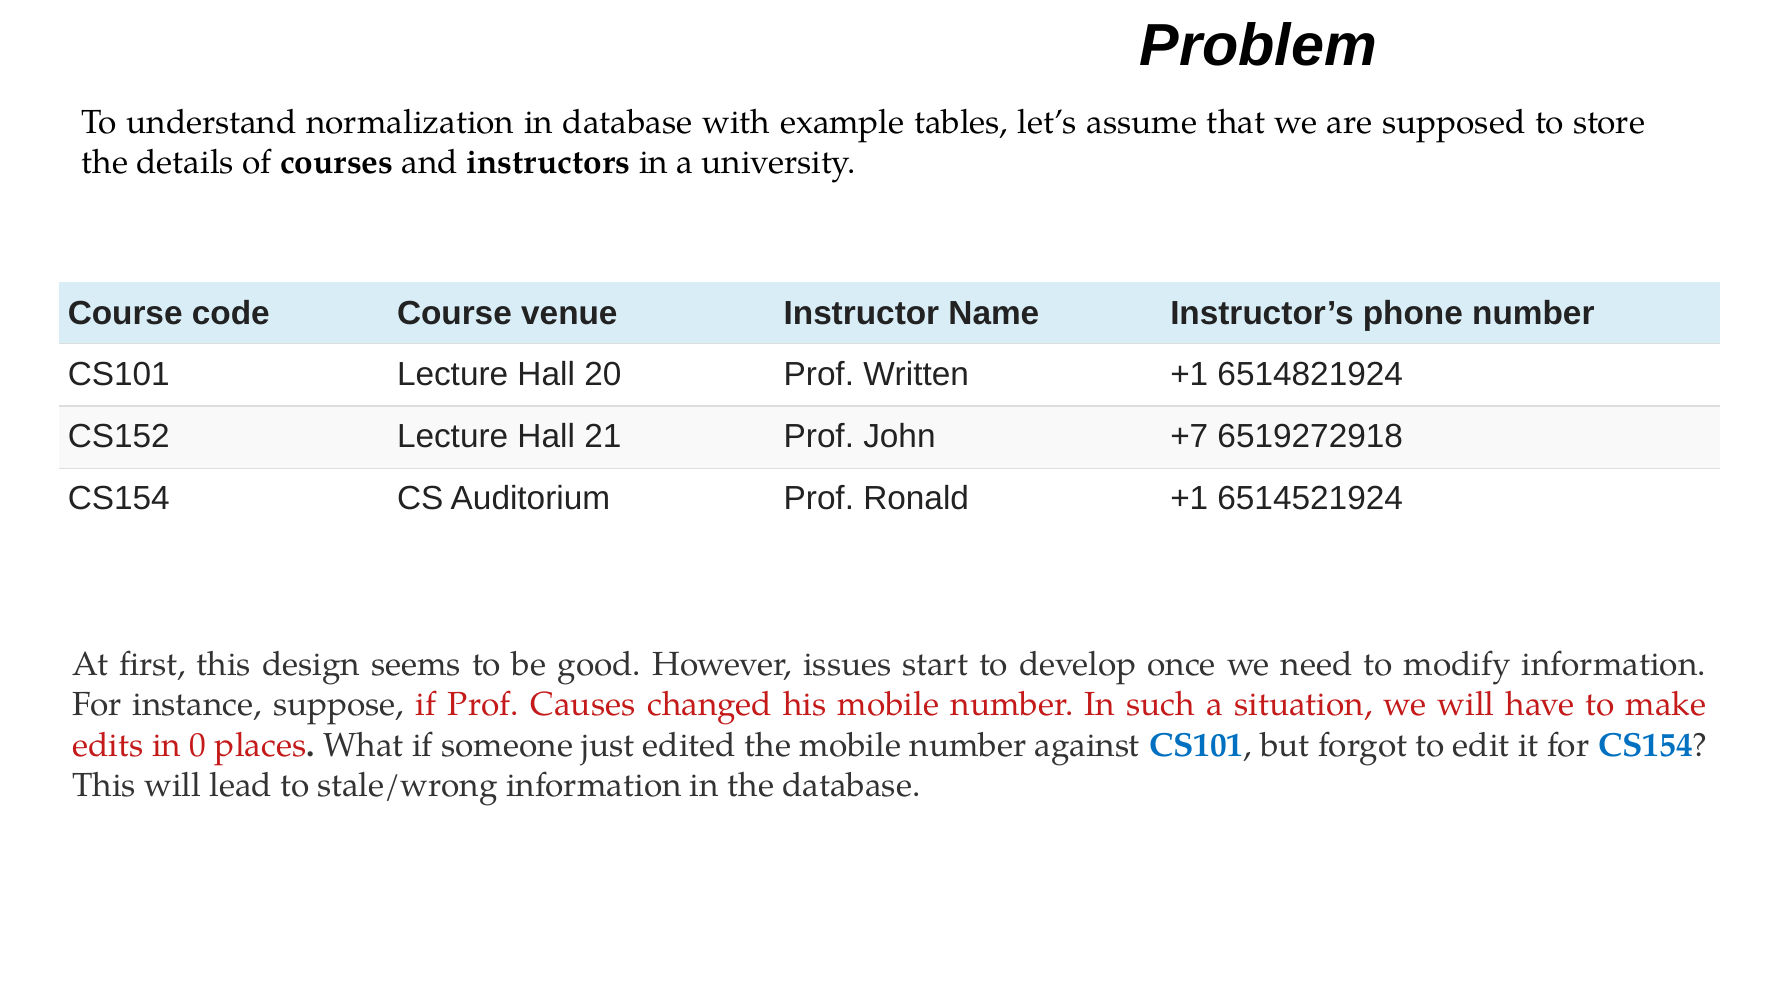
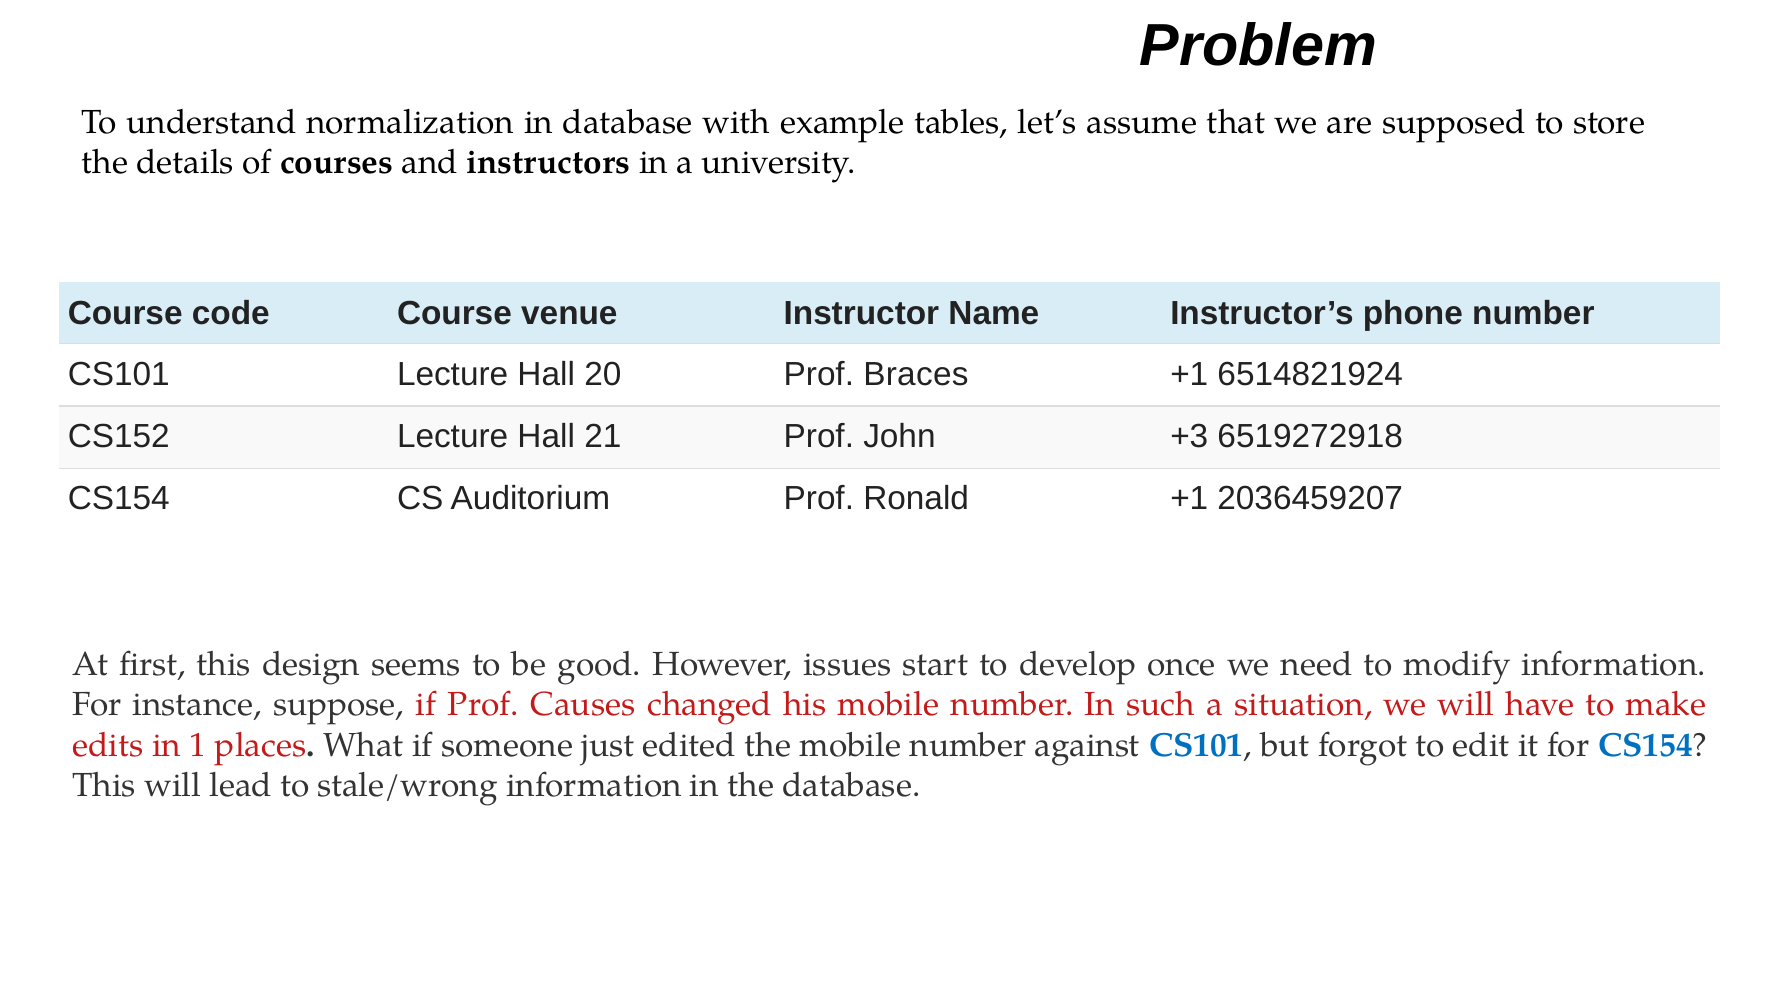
Written: Written -> Braces
+7: +7 -> +3
6514521924: 6514521924 -> 2036459207
0: 0 -> 1
